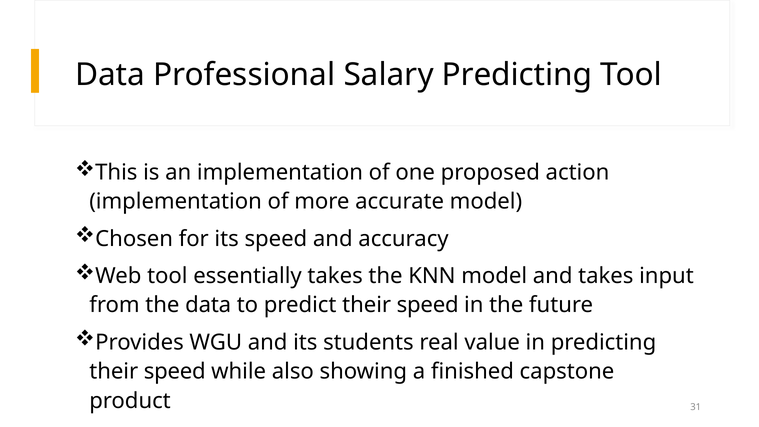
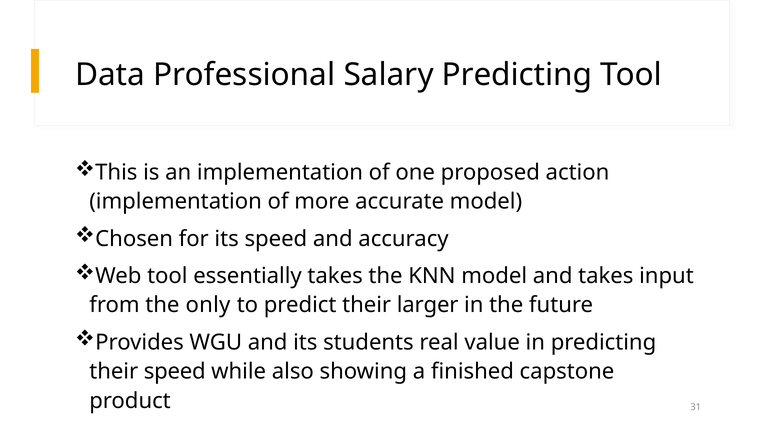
the data: data -> only
predict their speed: speed -> larger
